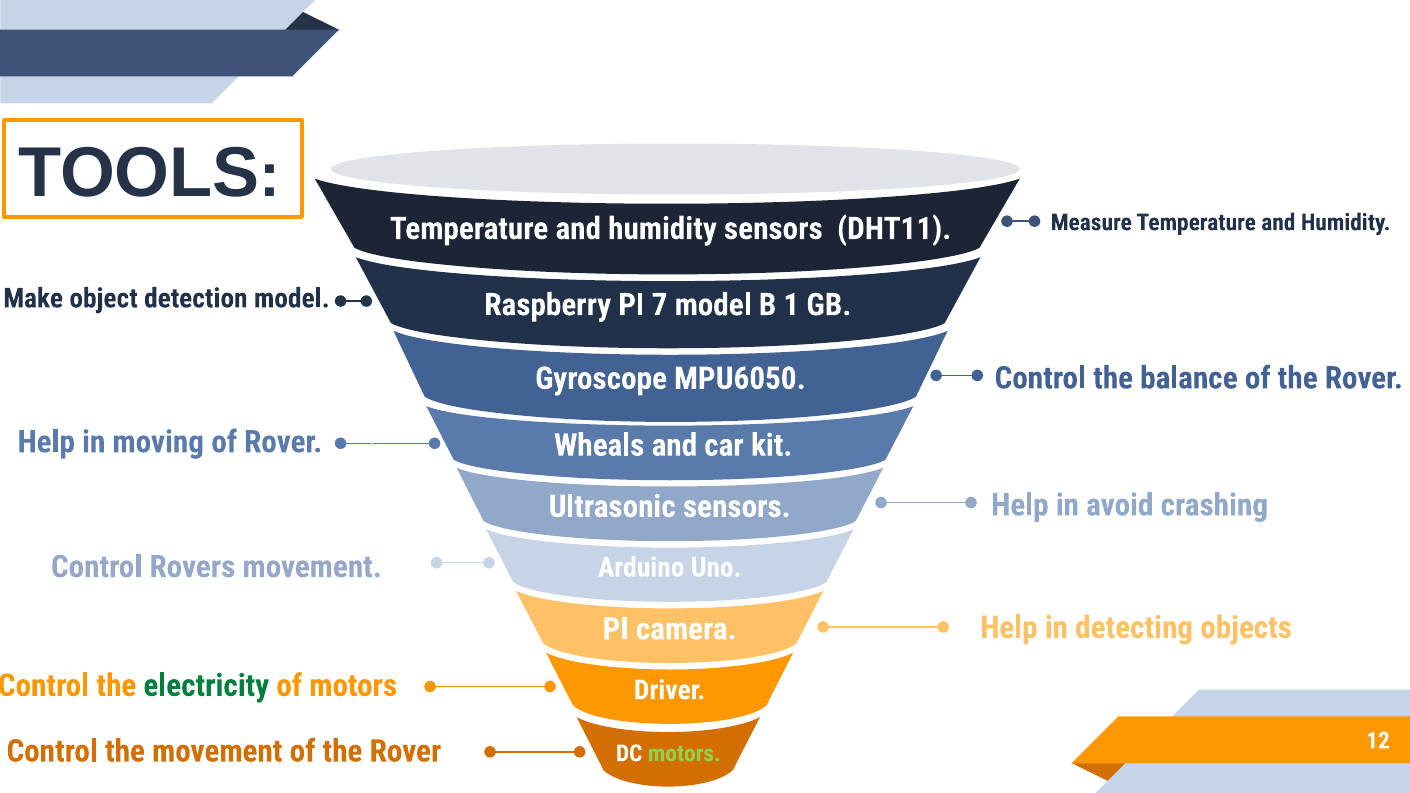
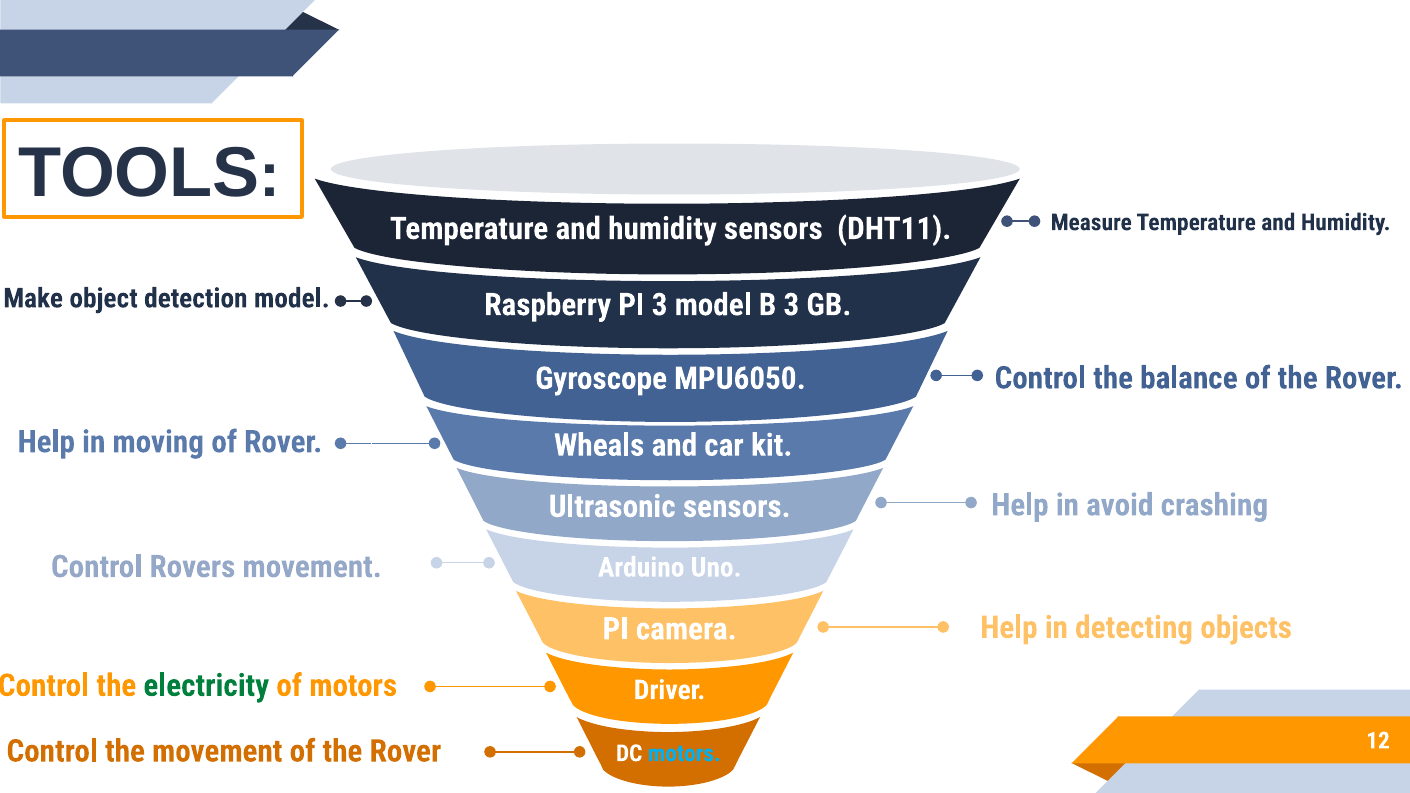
PI 7: 7 -> 3
B 1: 1 -> 3
motors at (684, 754) colour: light green -> light blue
